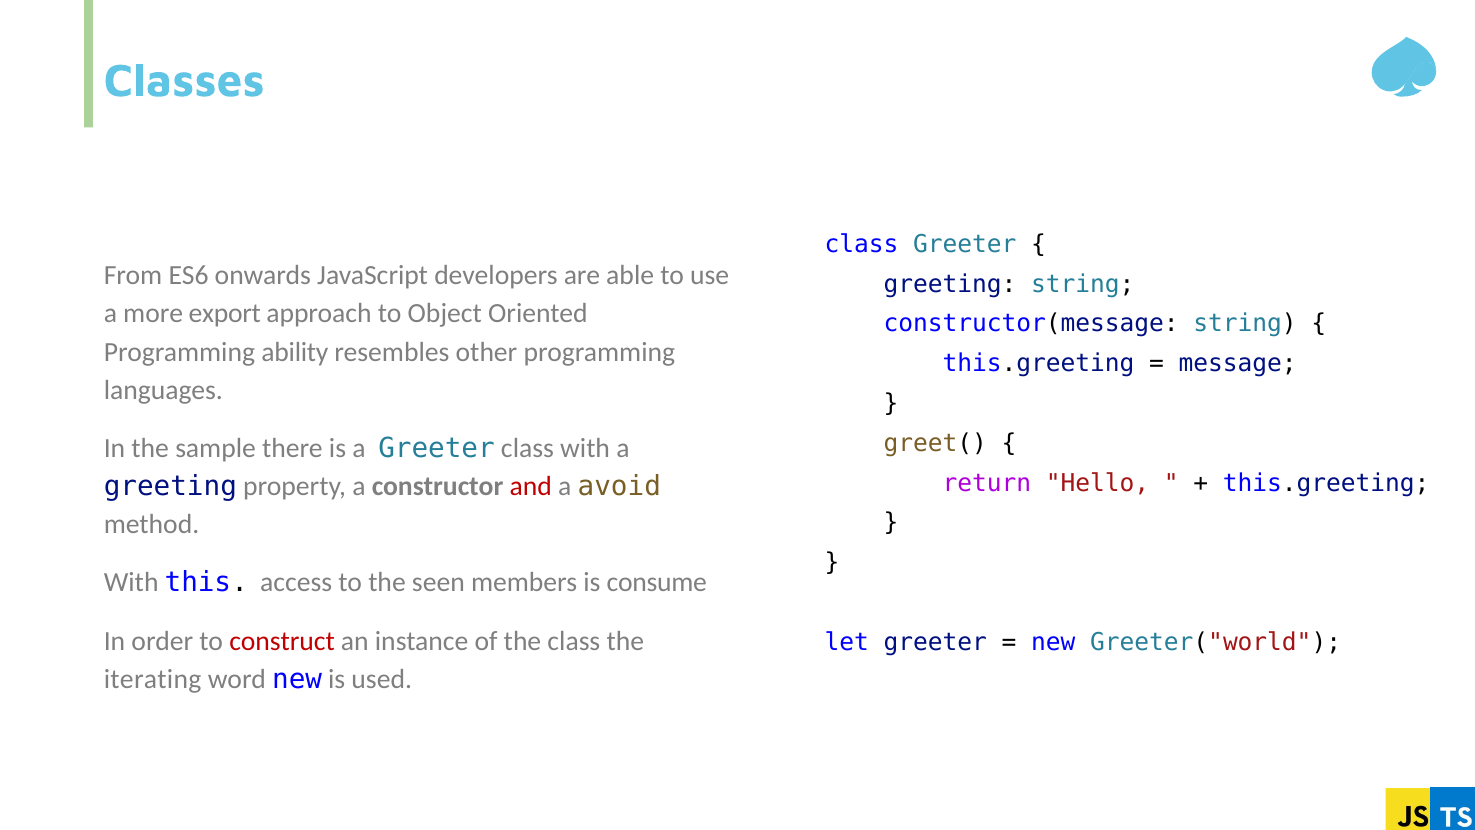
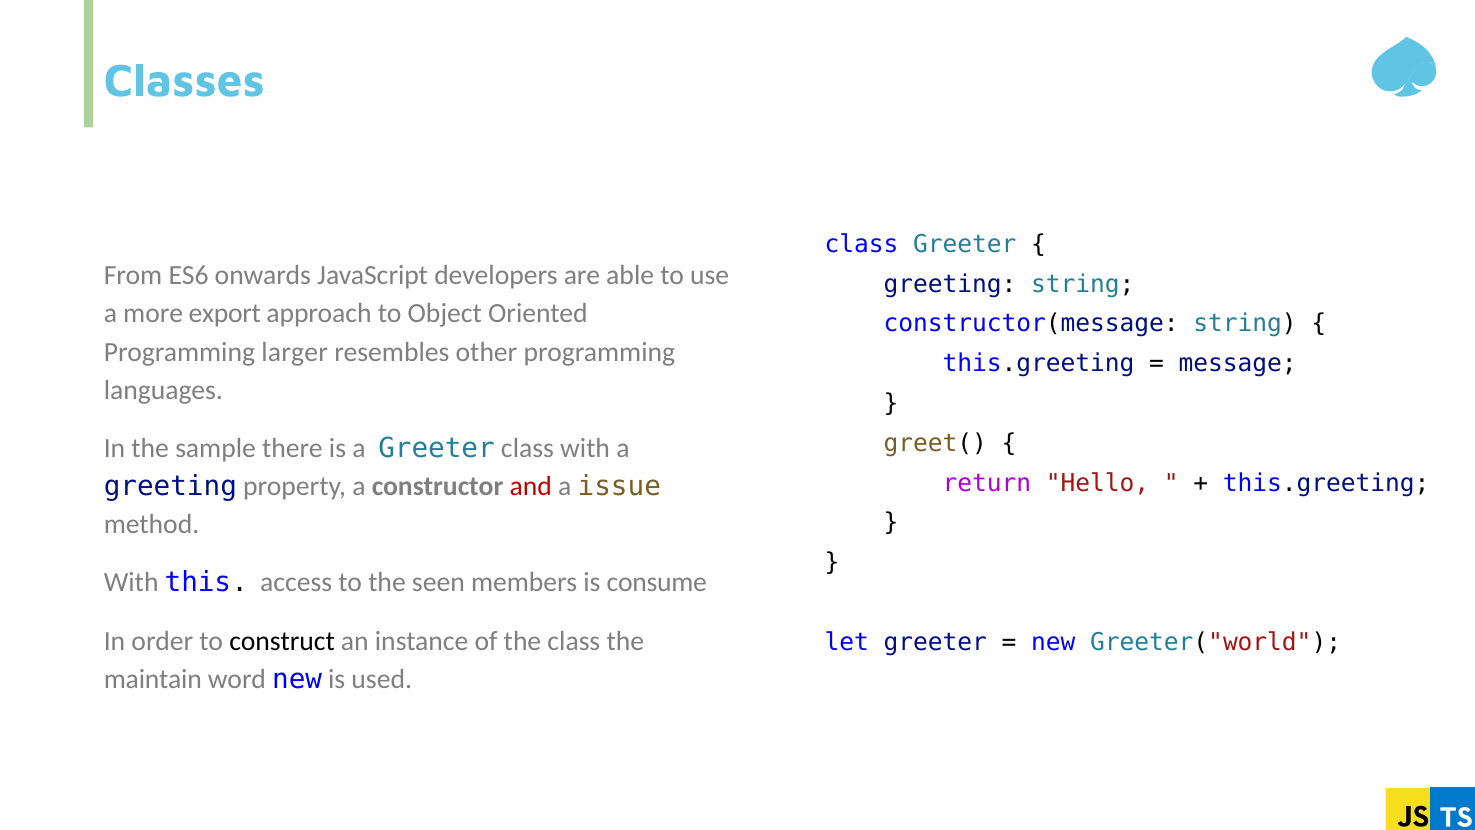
ability: ability -> larger
avoid: avoid -> issue
construct colour: red -> black
iterating: iterating -> maintain
